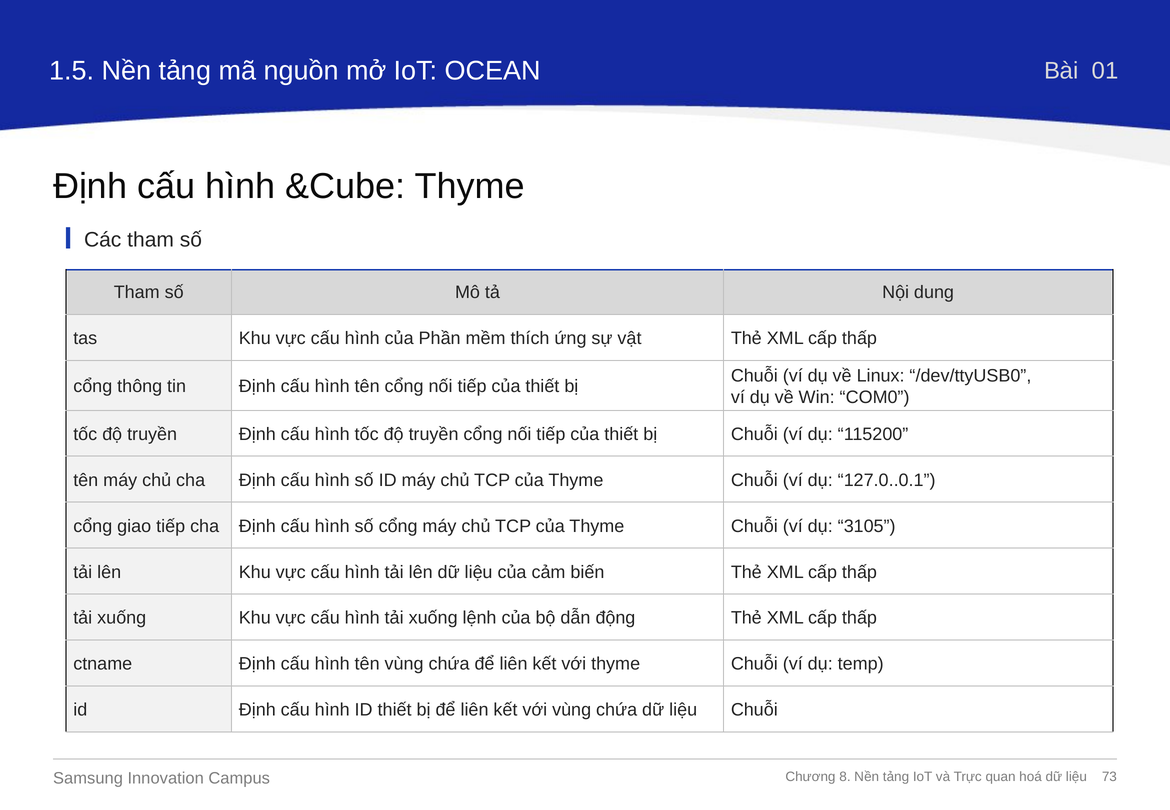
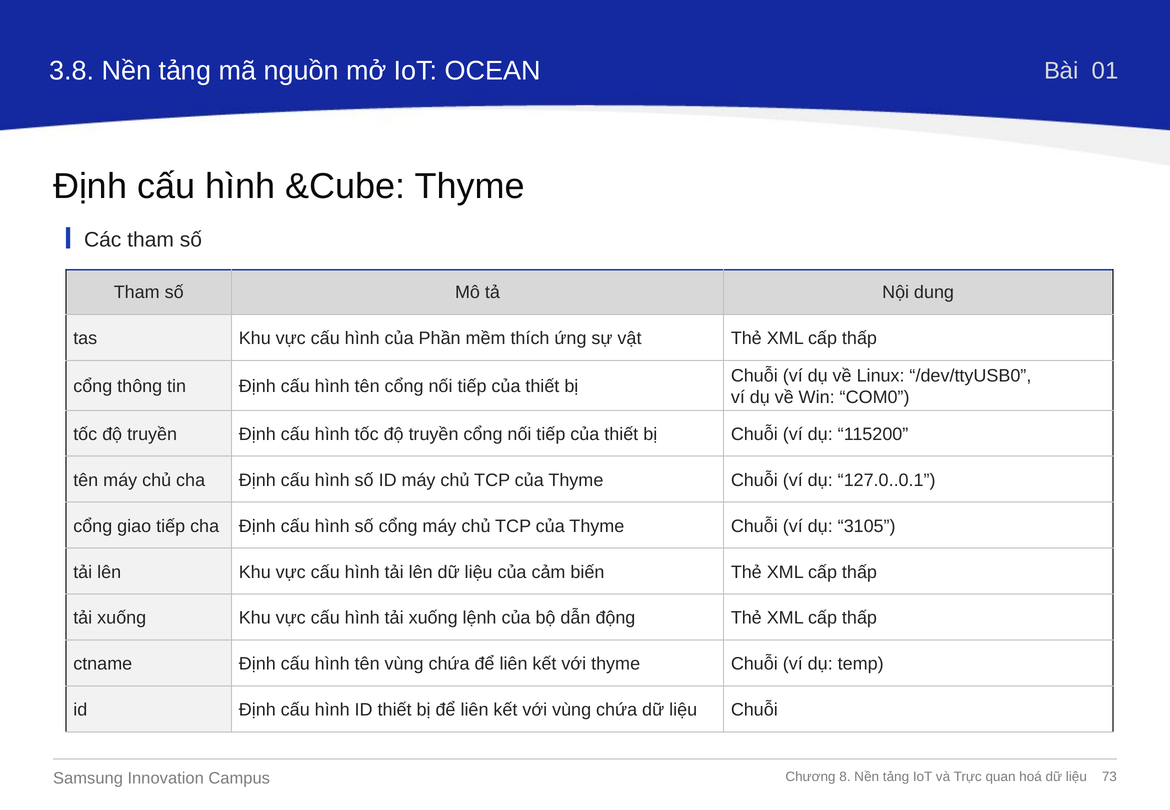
1.5: 1.5 -> 3.8
